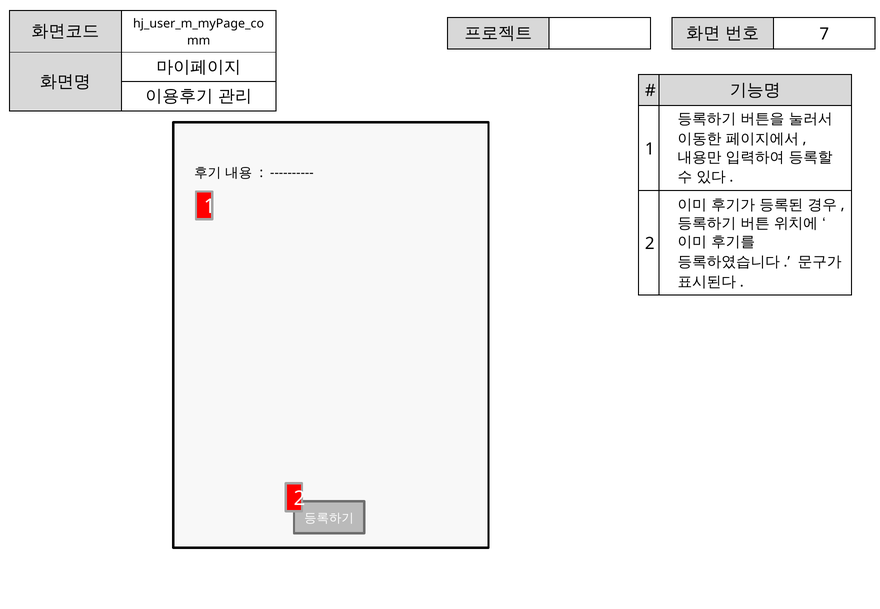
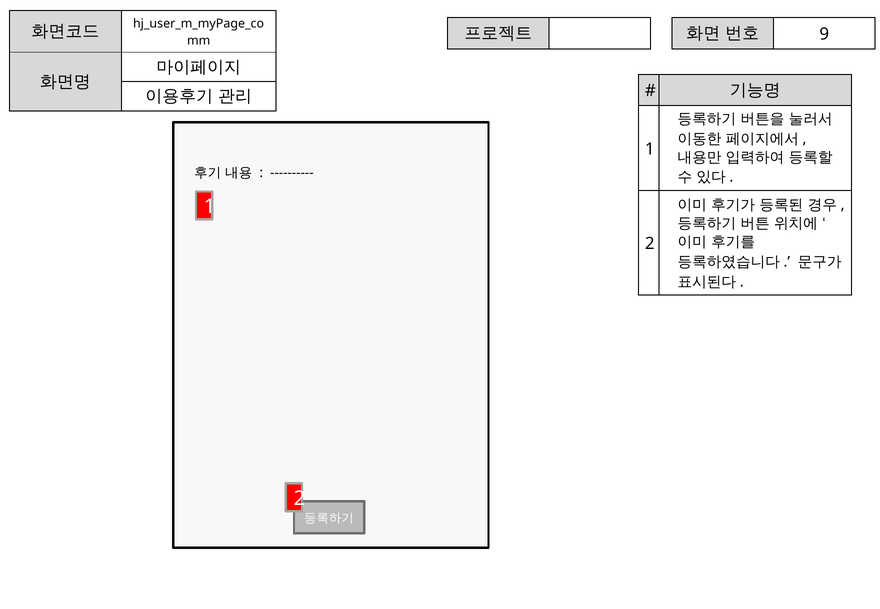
7: 7 -> 9
